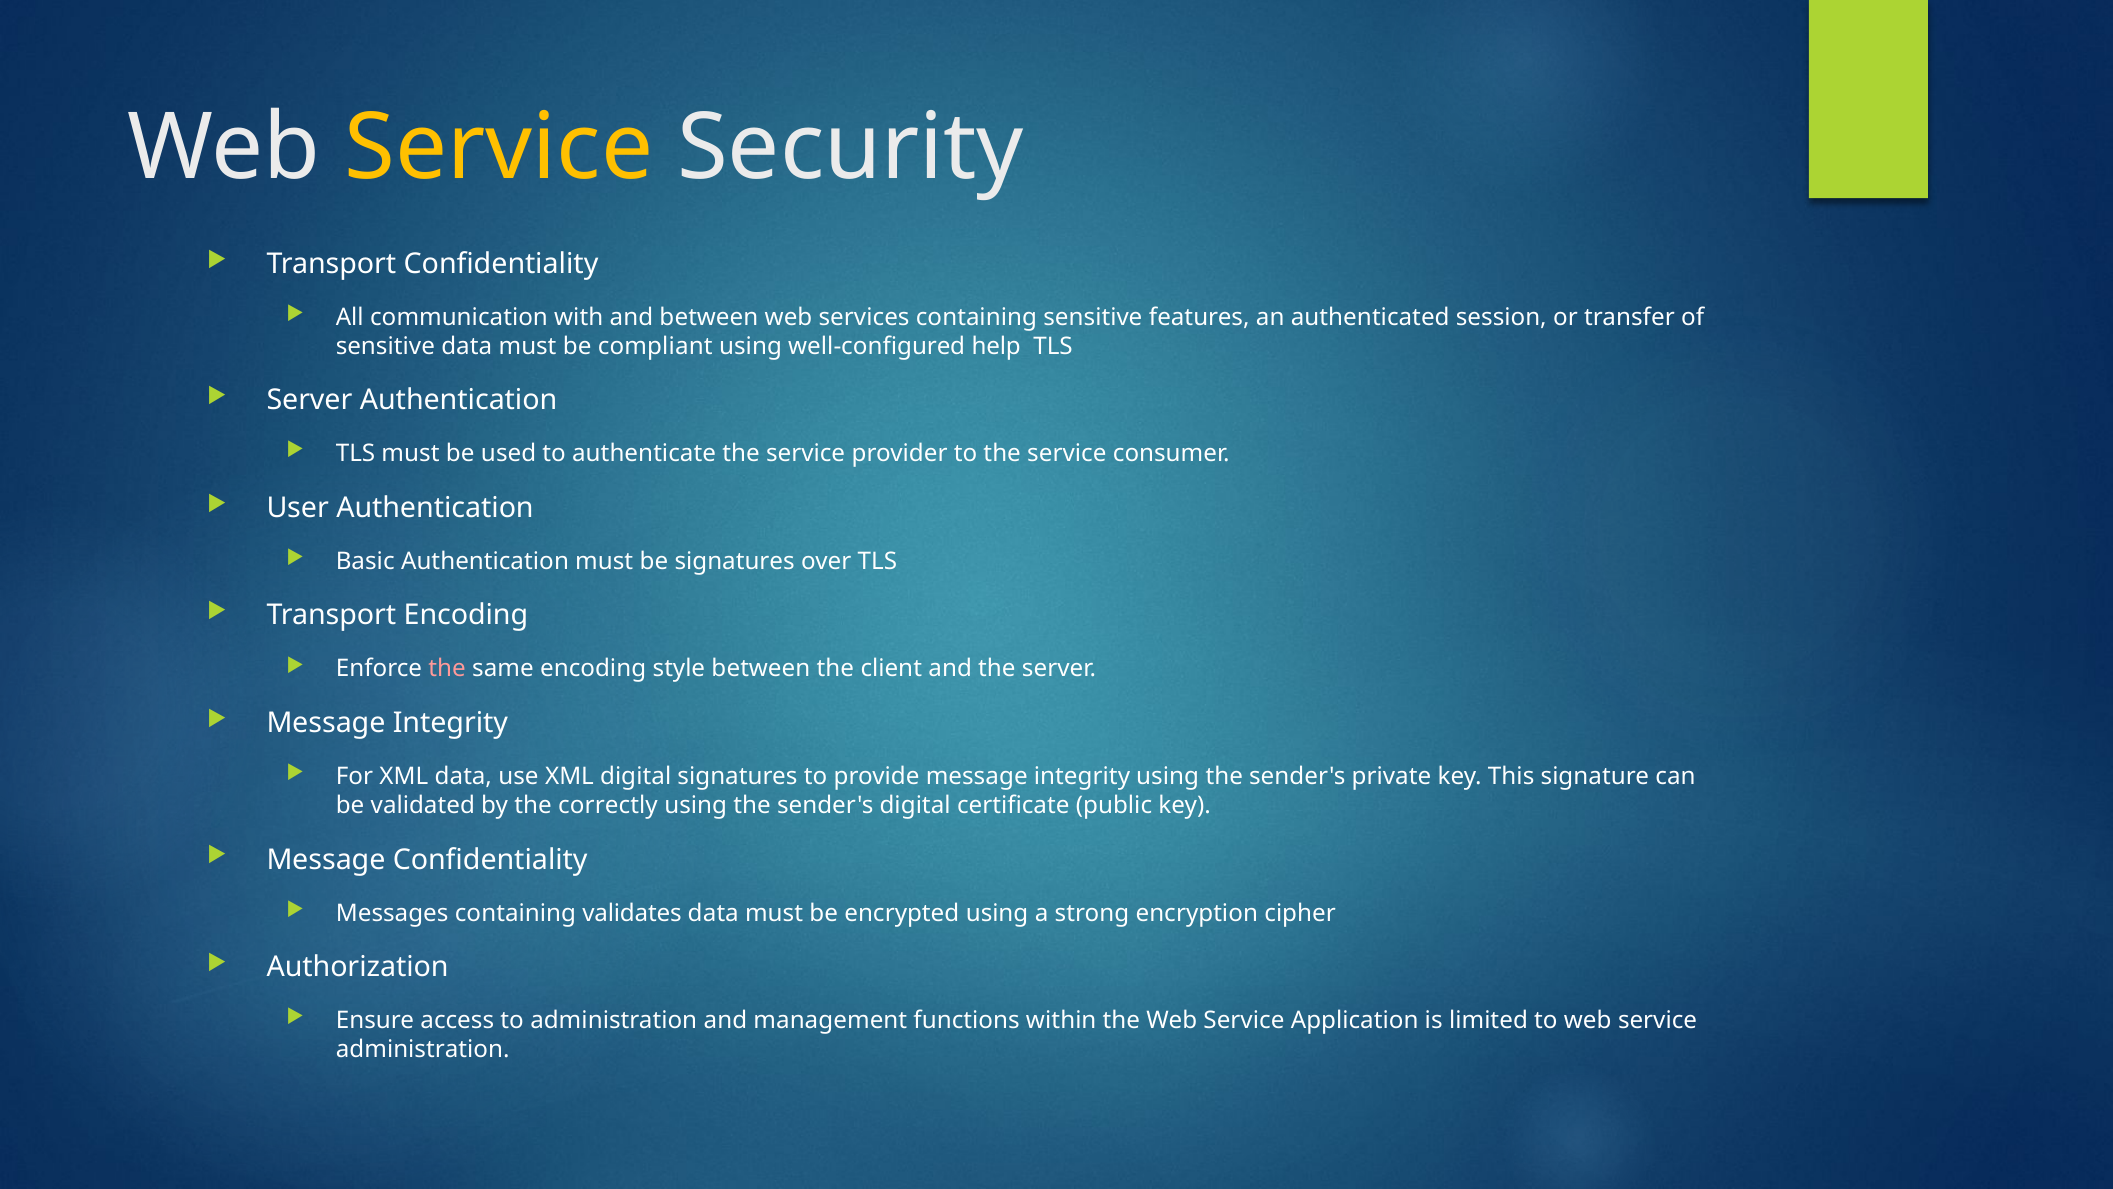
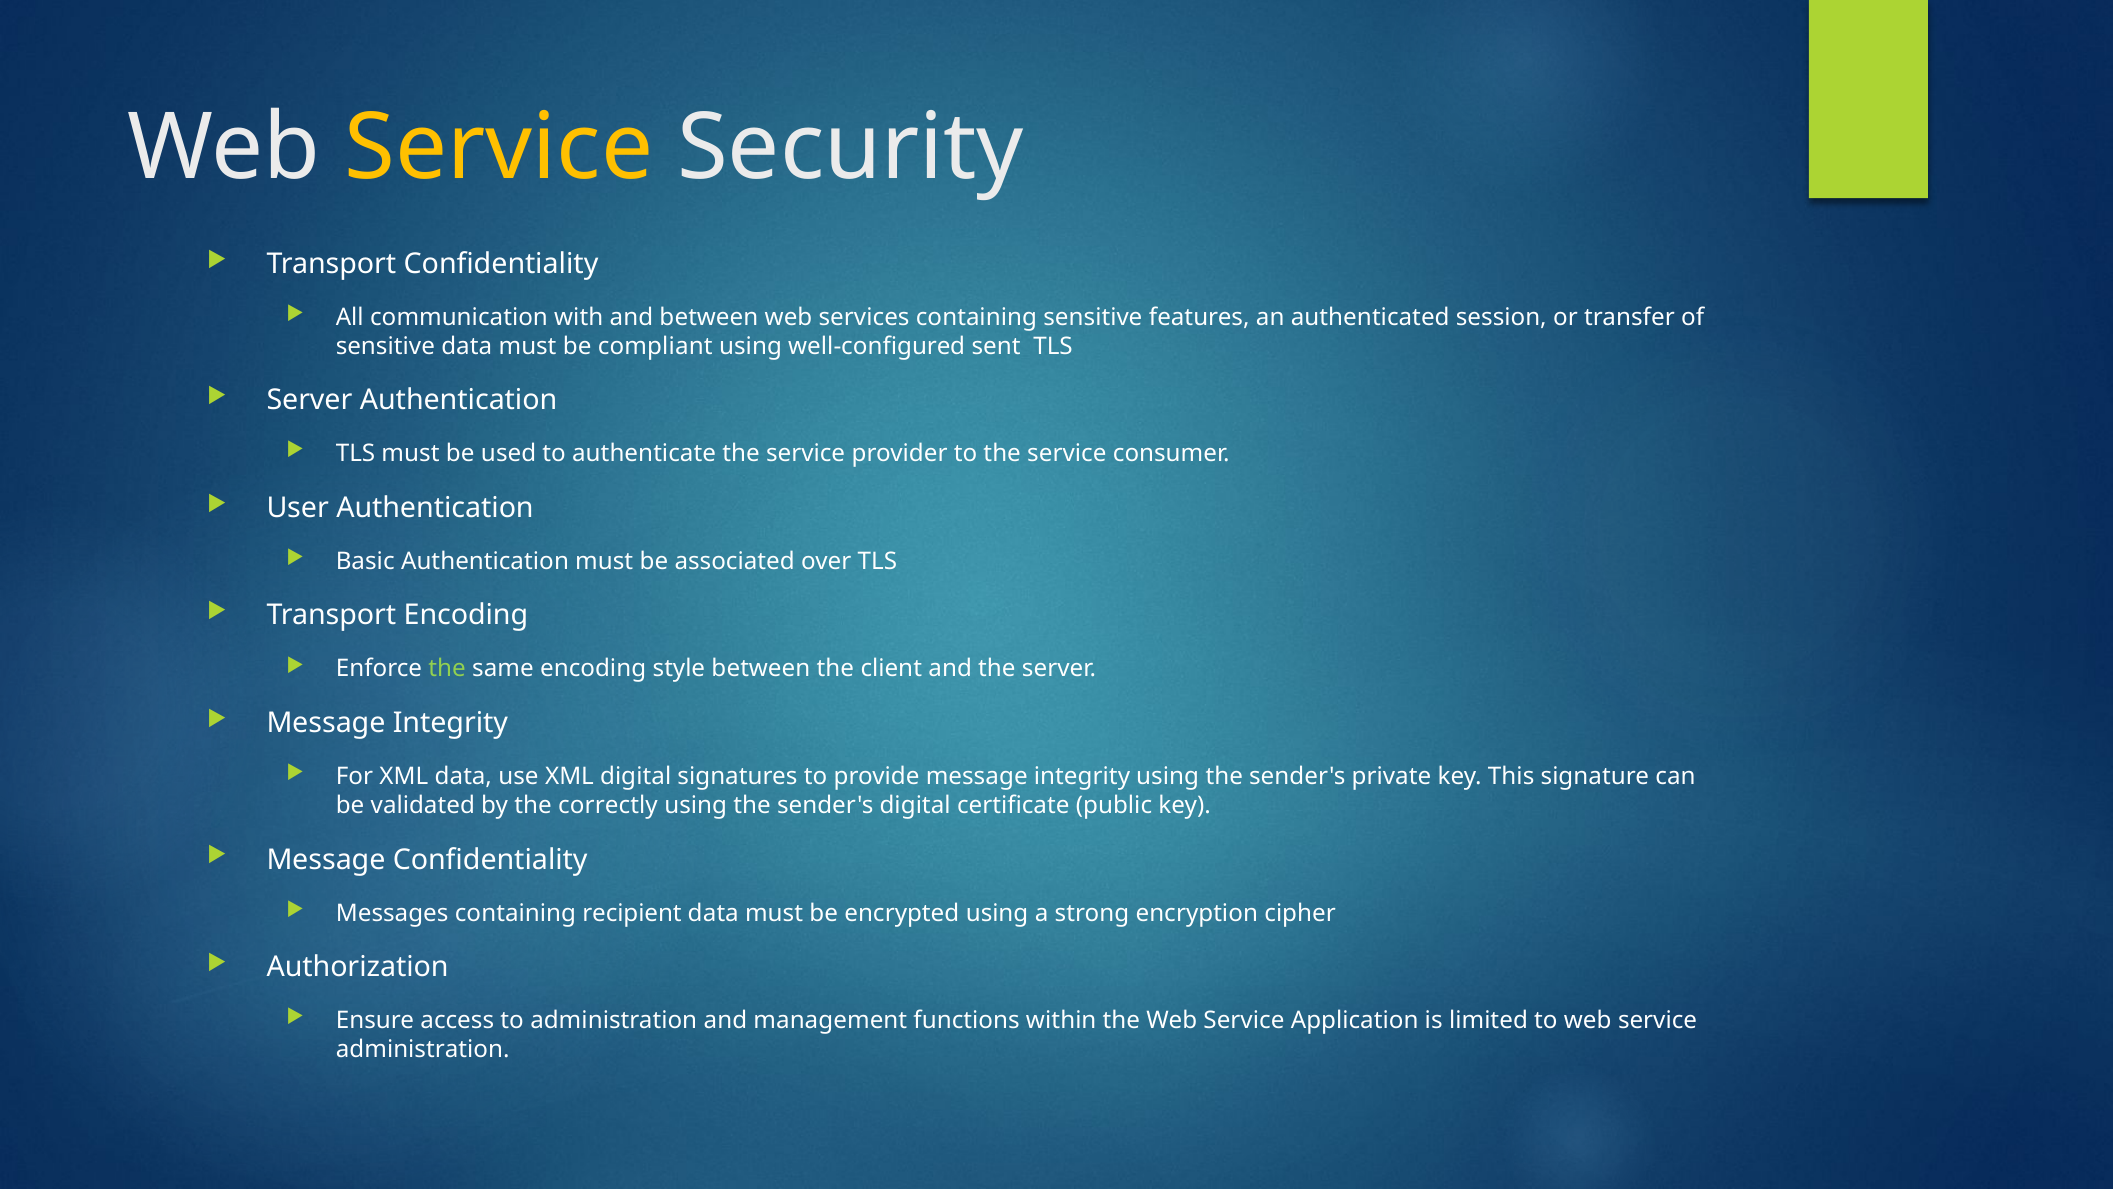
help: help -> sent
be signatures: signatures -> associated
the at (447, 669) colour: pink -> light green
validates: validates -> recipient
